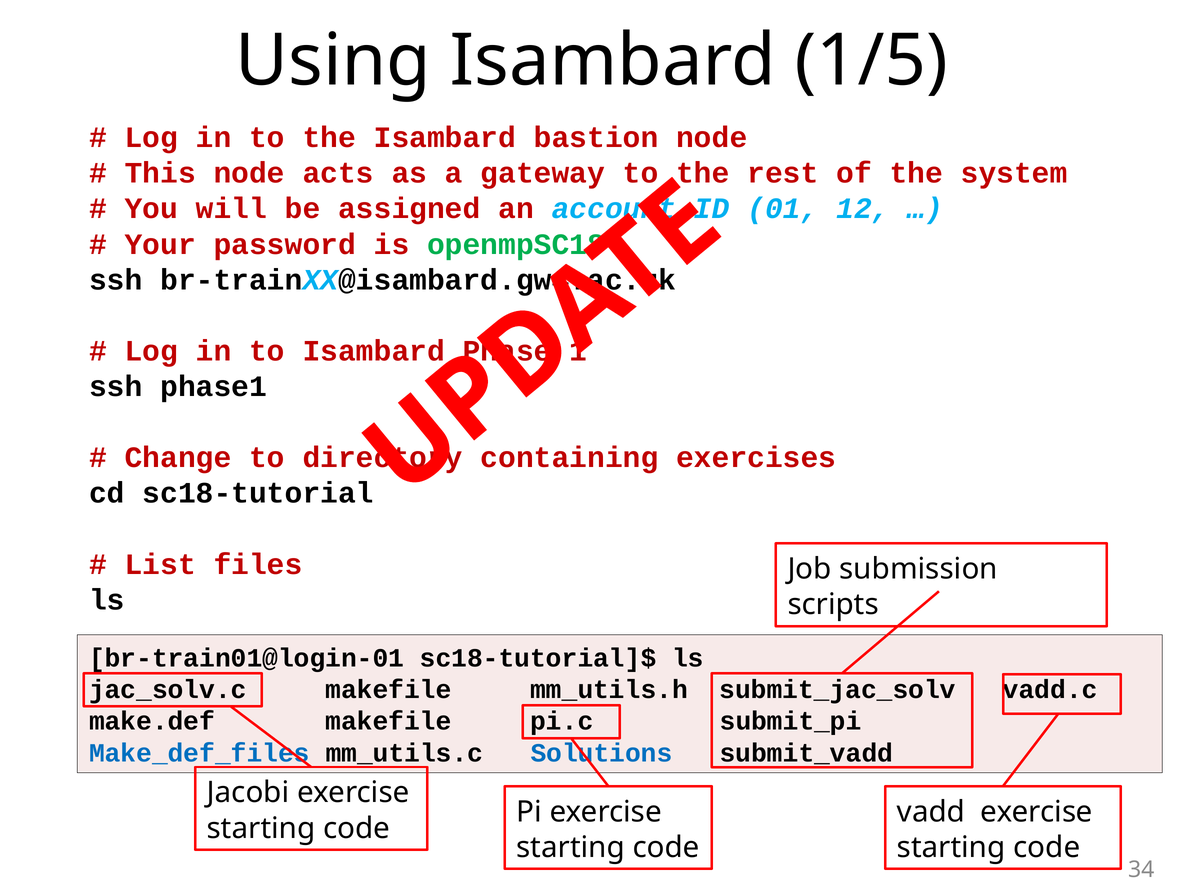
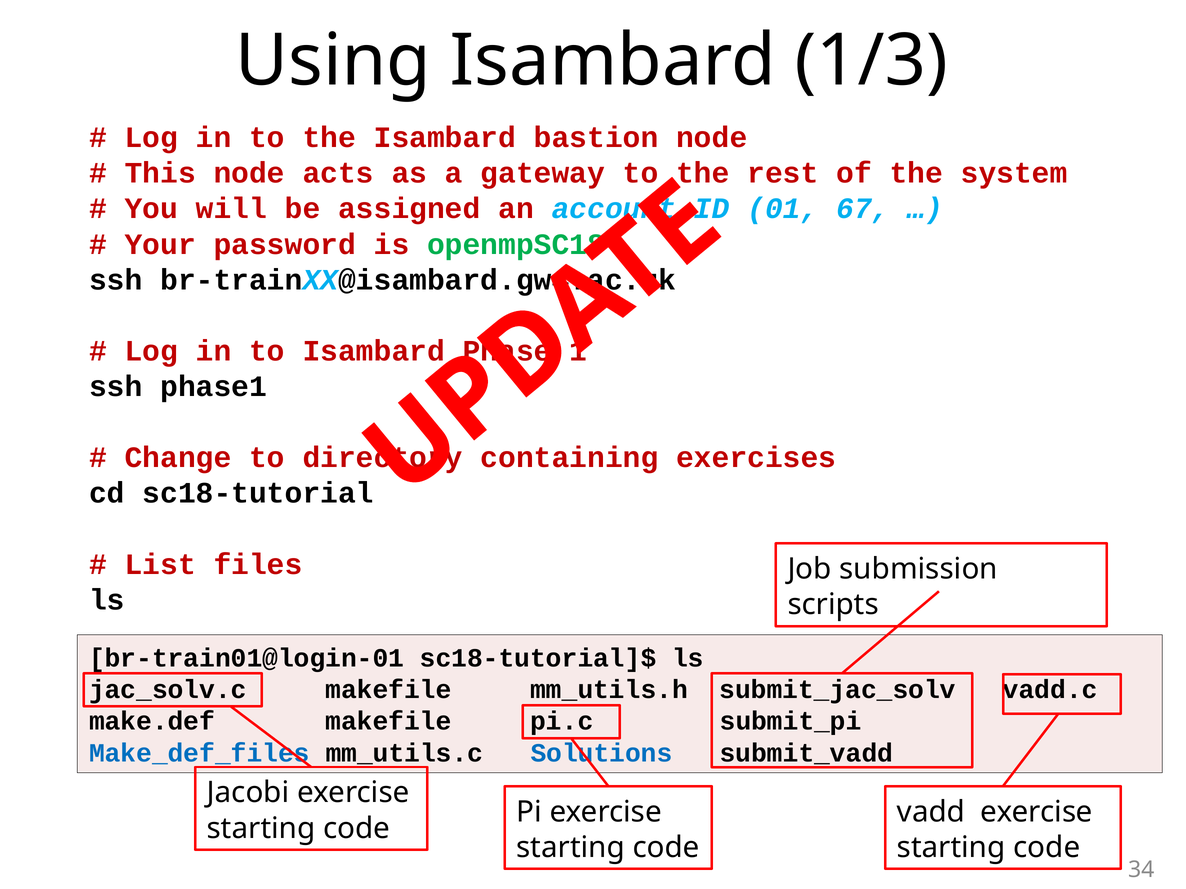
1/5: 1/5 -> 1/3
12: 12 -> 67
